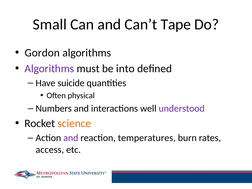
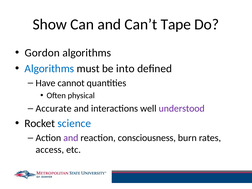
Small: Small -> Show
Algorithms at (49, 69) colour: purple -> blue
suicide: suicide -> cannot
Numbers: Numbers -> Accurate
science colour: orange -> blue
temperatures: temperatures -> consciousness
